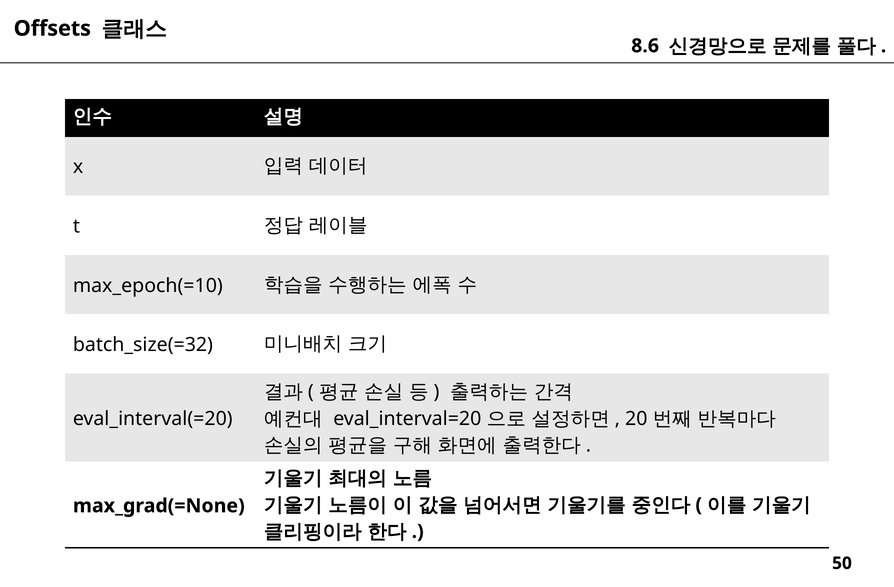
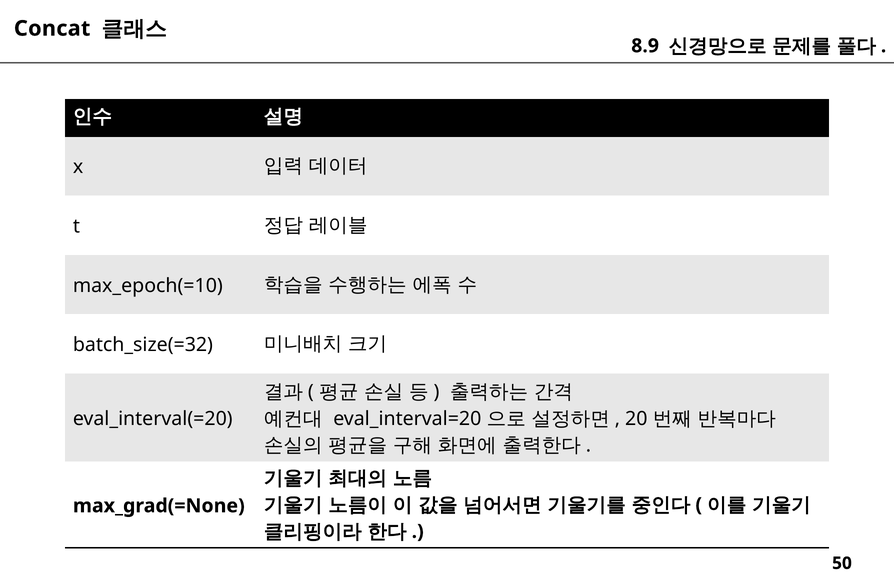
Offsets: Offsets -> Concat
8.6: 8.6 -> 8.9
